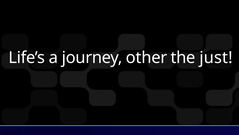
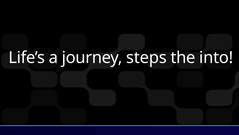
other: other -> steps
just: just -> into
